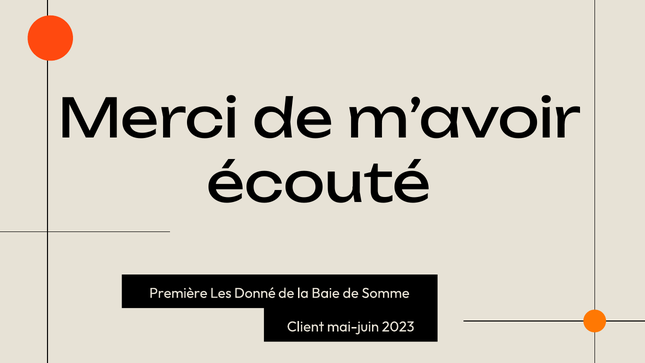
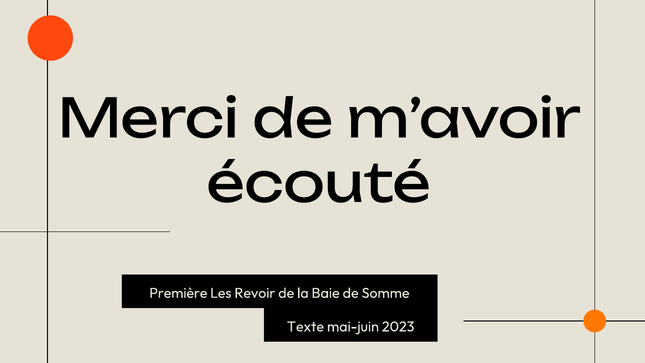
Donné: Donné -> Revoir
Client: Client -> Texte
